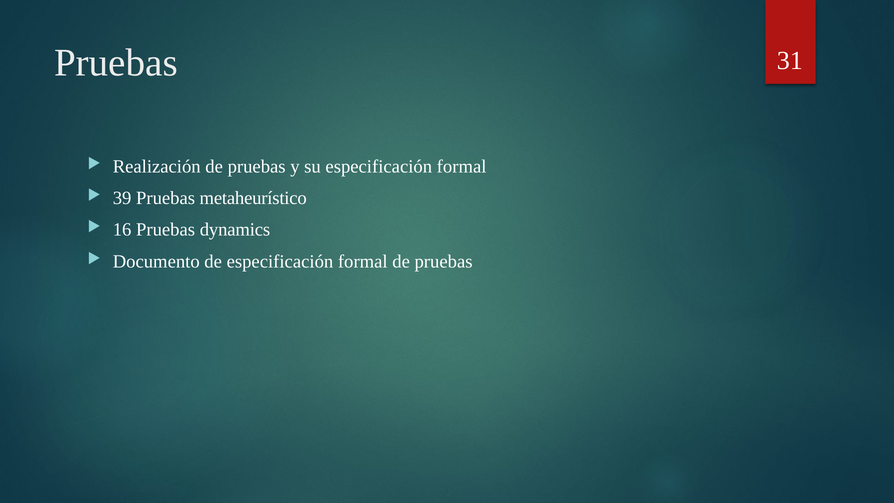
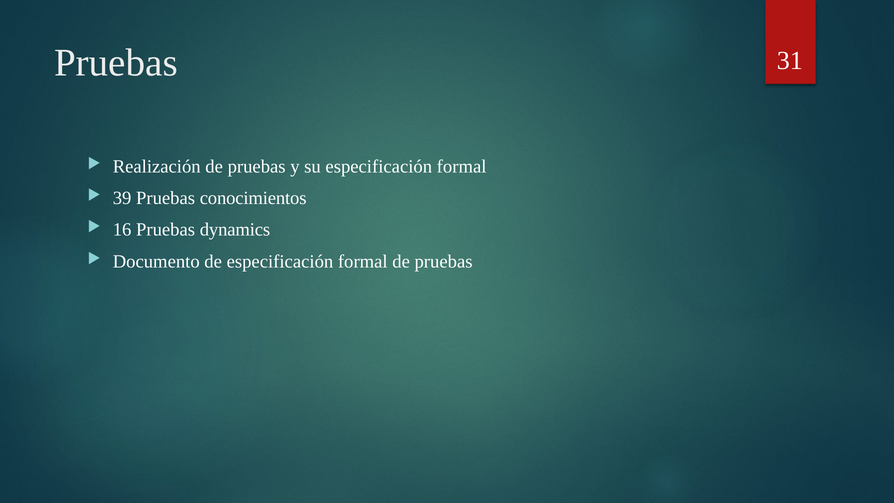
metaheurístico: metaheurístico -> conocimientos
